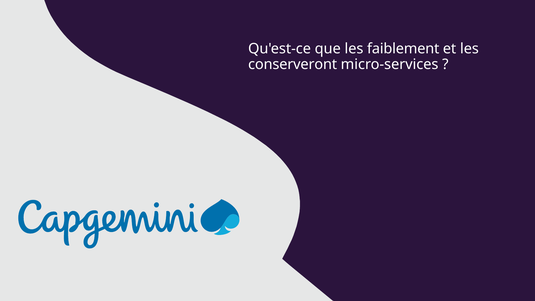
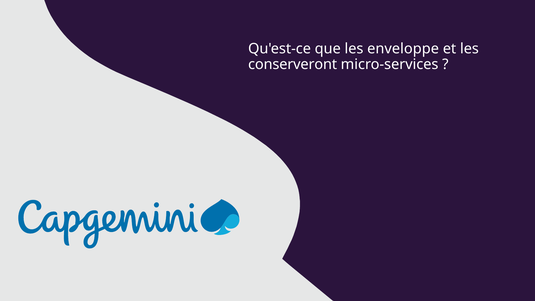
faiblement: faiblement -> enveloppe
